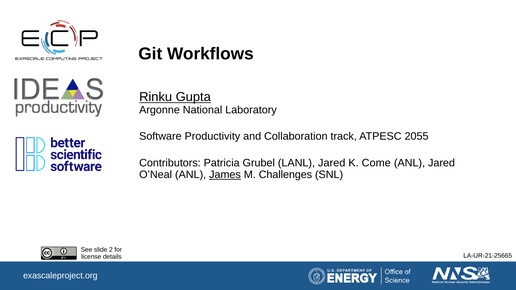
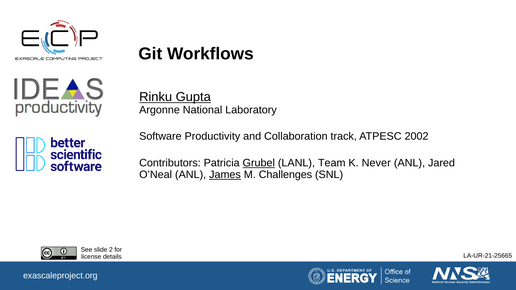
2055: 2055 -> 2002
Grubel underline: none -> present
LANL Jared: Jared -> Team
Come: Come -> Never
